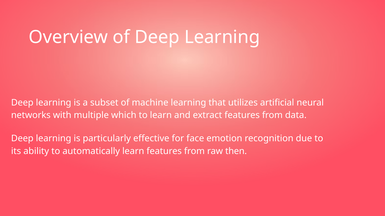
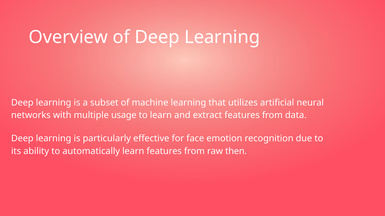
which: which -> usage
